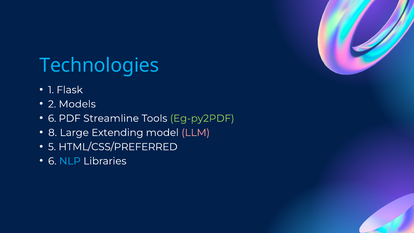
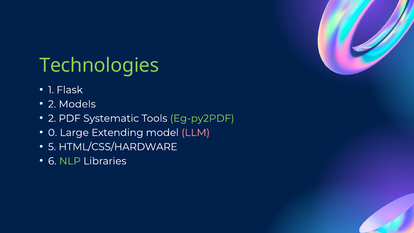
Technologies colour: light blue -> light green
6 at (52, 118): 6 -> 2
Streamline: Streamline -> Systematic
8: 8 -> 0
HTML/CSS/PREFERRED: HTML/CSS/PREFERRED -> HTML/CSS/HARDWARE
NLP colour: light blue -> light green
